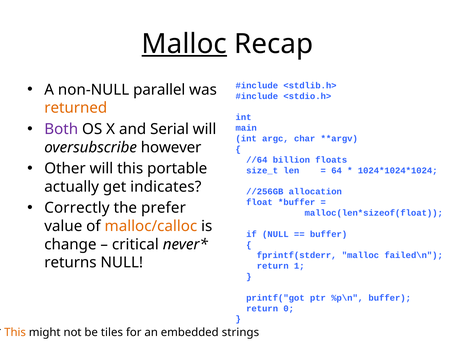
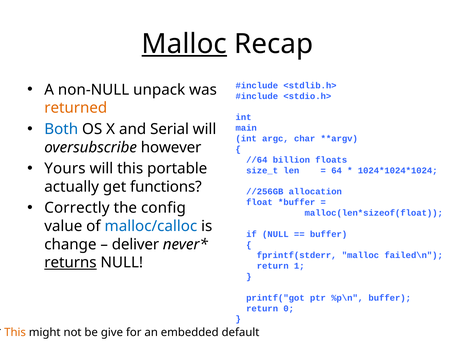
parallel: parallel -> unpack
Both colour: purple -> blue
Other: Other -> Yours
indicates: indicates -> functions
prefer: prefer -> config
malloc/calloc colour: orange -> blue
critical: critical -> deliver
returns underline: none -> present
tiles: tiles -> give
strings: strings -> default
